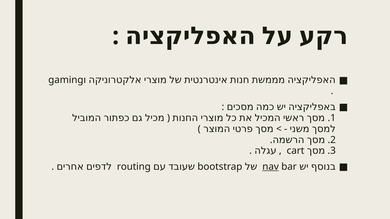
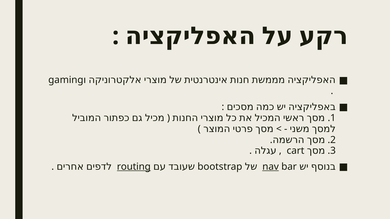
routing underline: none -> present
